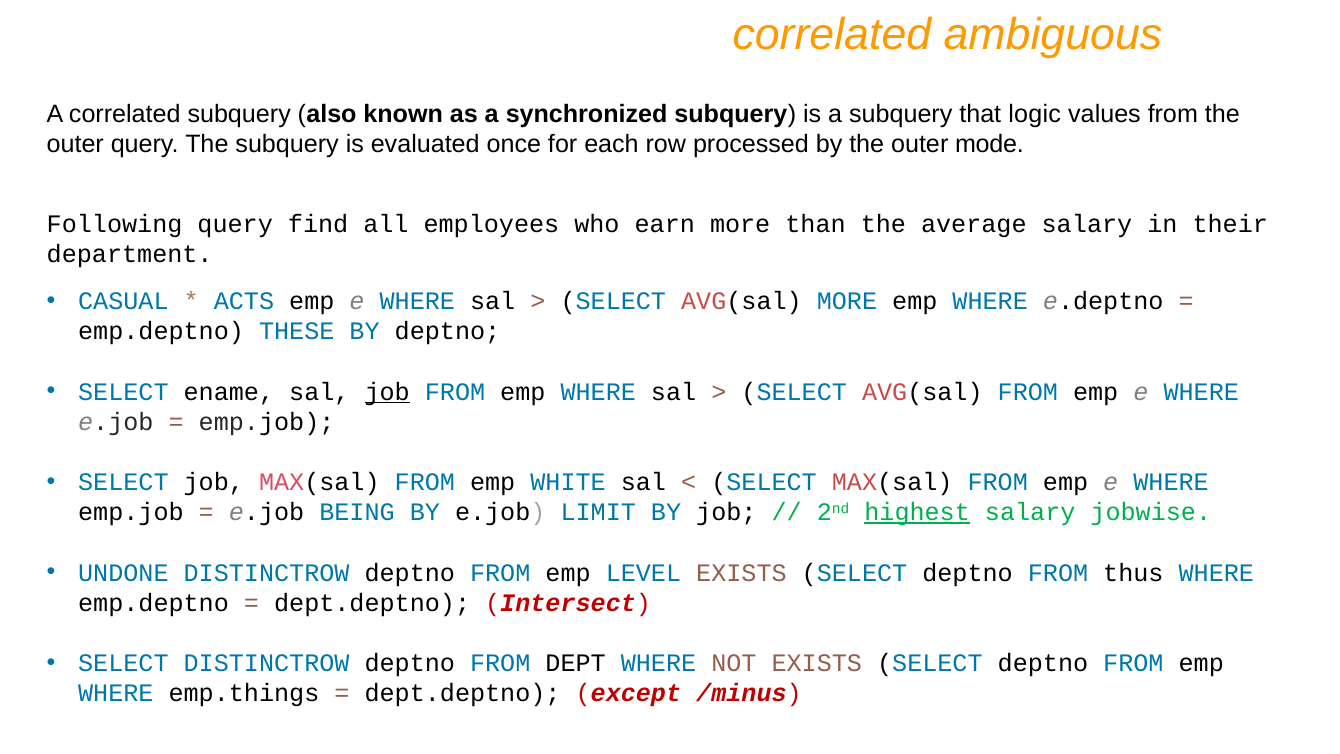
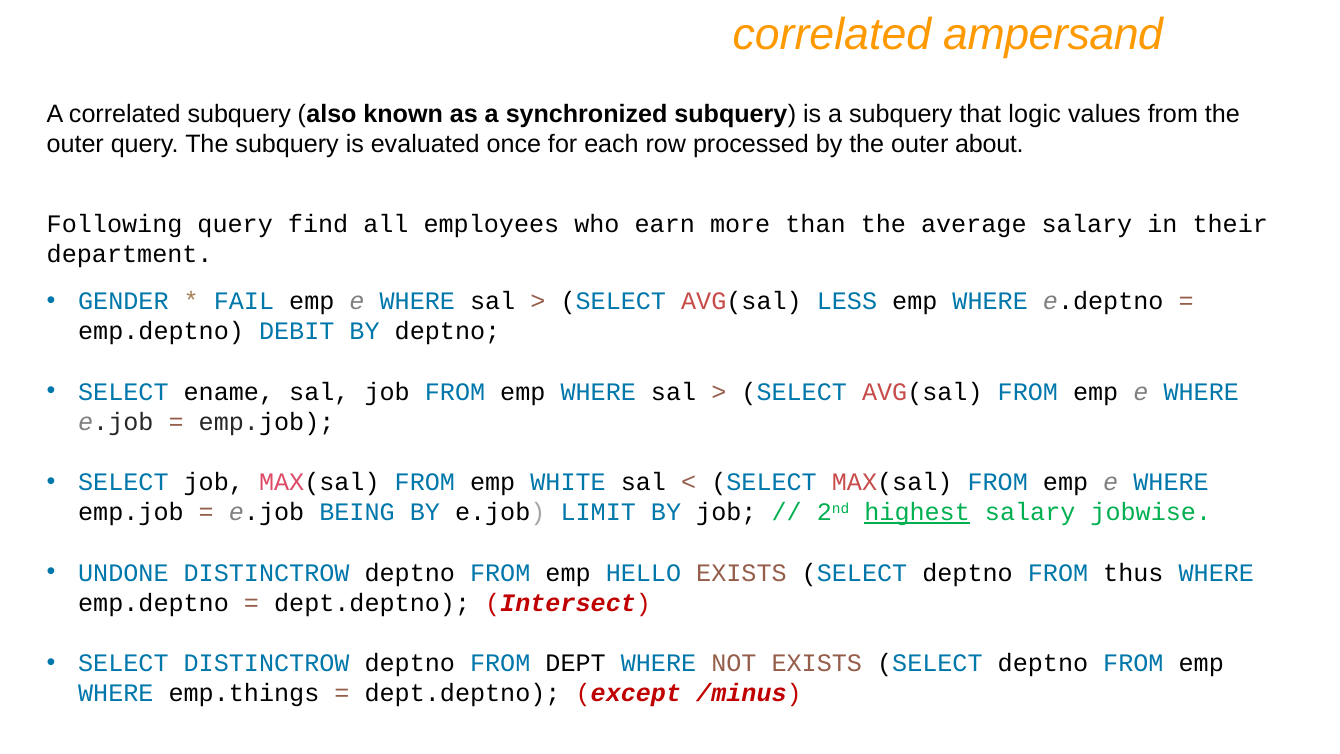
ambiguous: ambiguous -> ampersand
mode: mode -> about
CASUAL: CASUAL -> GENDER
ACTS: ACTS -> FAIL
AVG(sal MORE: MORE -> LESS
THESE: THESE -> DEBIT
job at (387, 392) underline: present -> none
LEVEL: LEVEL -> HELLO
